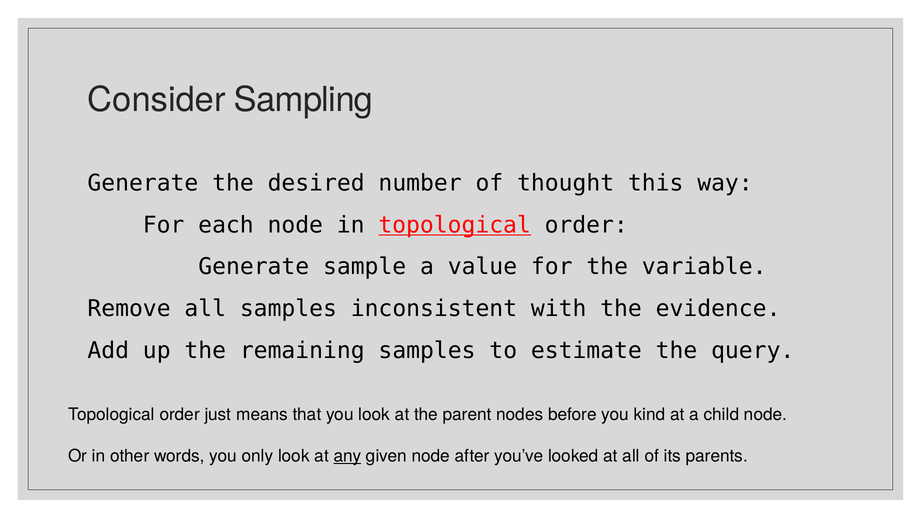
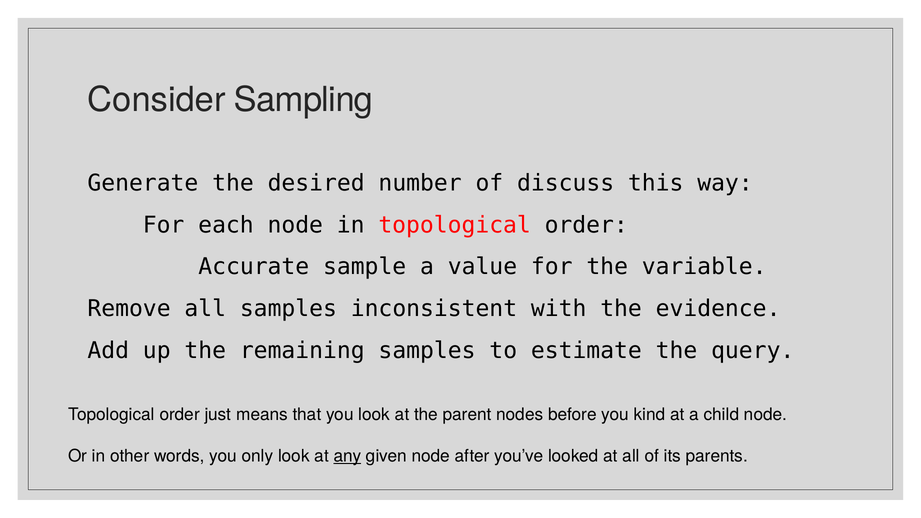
thought: thought -> discuss
topological at (455, 225) underline: present -> none
Generate at (254, 267): Generate -> Accurate
